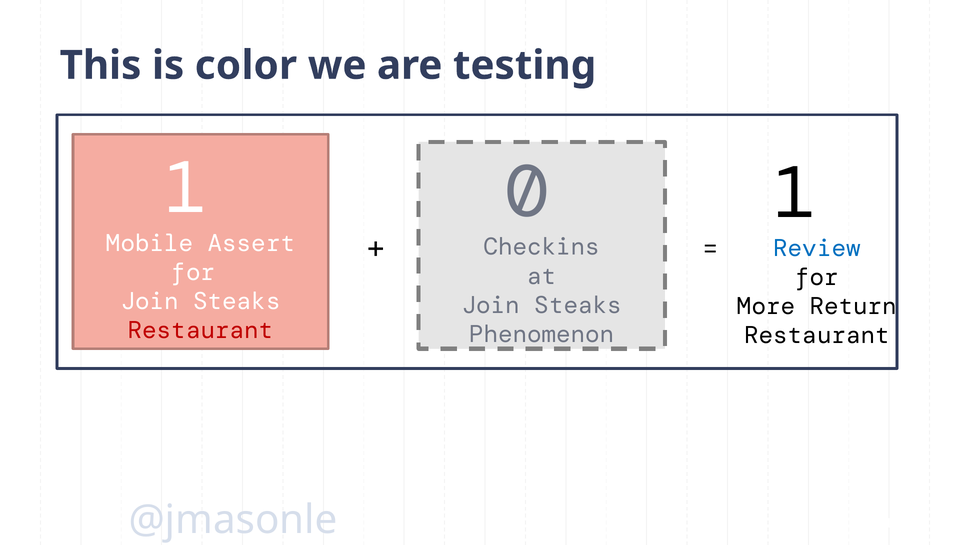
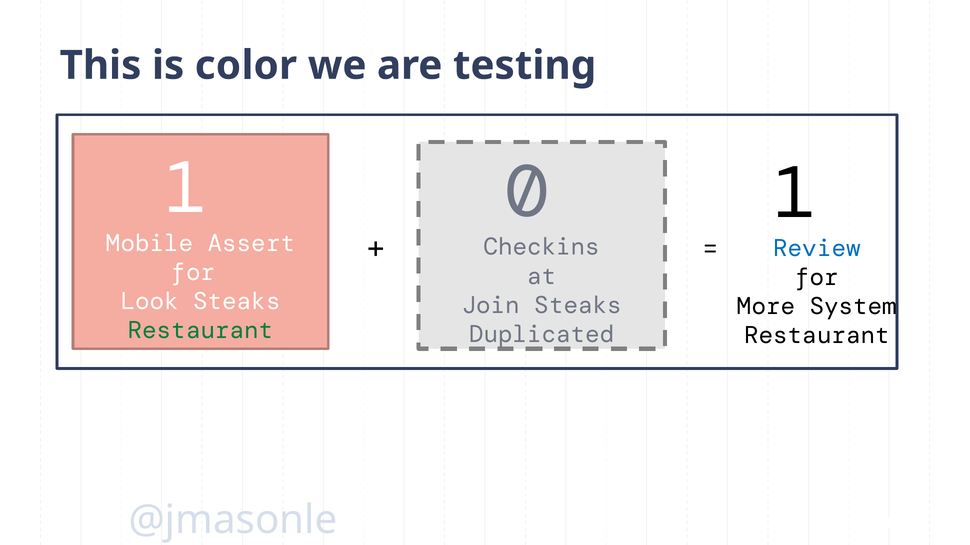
Join at (150, 302): Join -> Look
Return: Return -> System
Restaurant at (201, 331) colour: red -> green
Phenomenon: Phenomenon -> Duplicated
